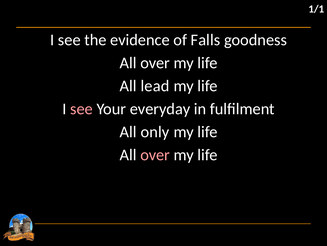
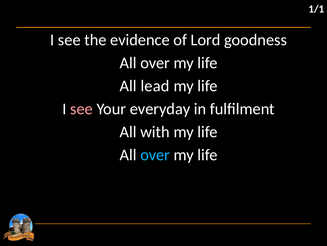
Falls: Falls -> Lord
only: only -> with
over at (155, 154) colour: pink -> light blue
